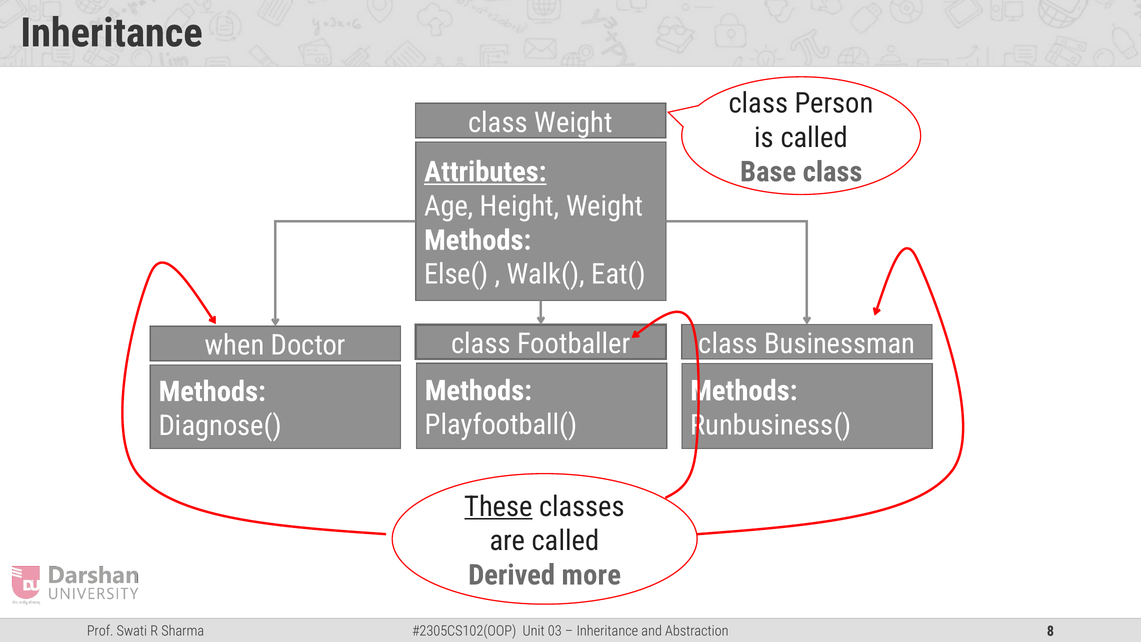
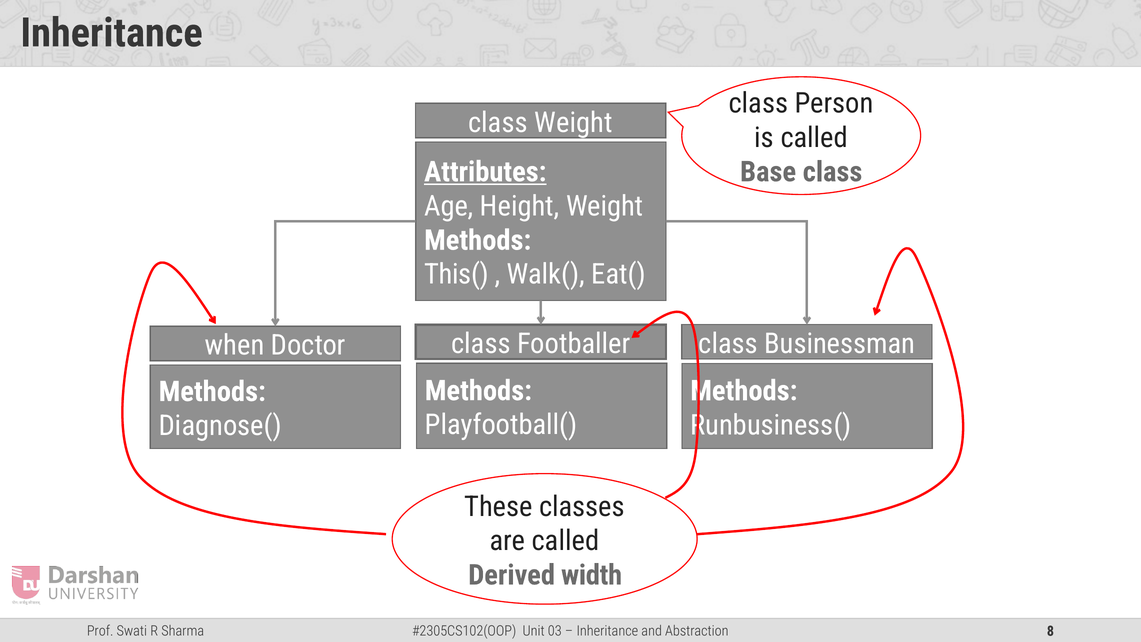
Else(: Else( -> This(
These underline: present -> none
more: more -> width
